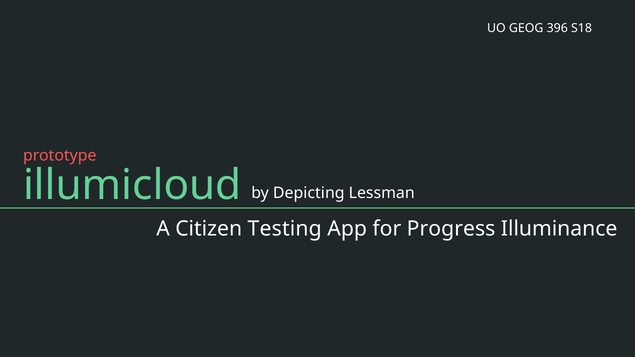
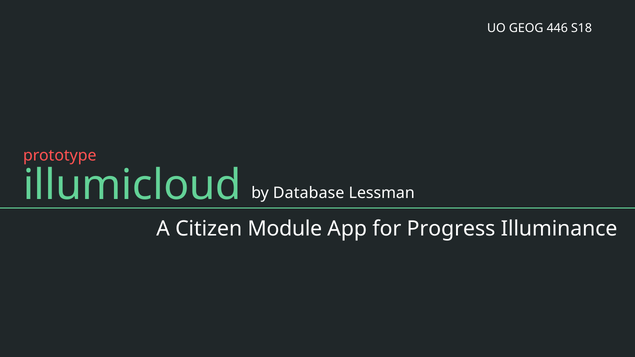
396: 396 -> 446
Depicting: Depicting -> Database
Testing: Testing -> Module
